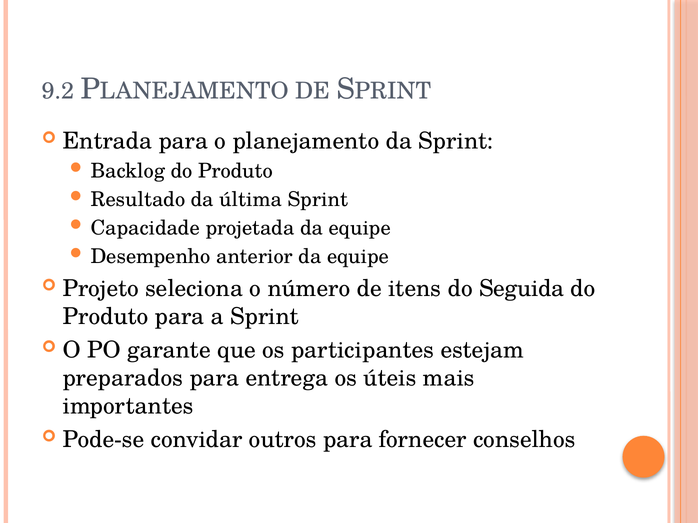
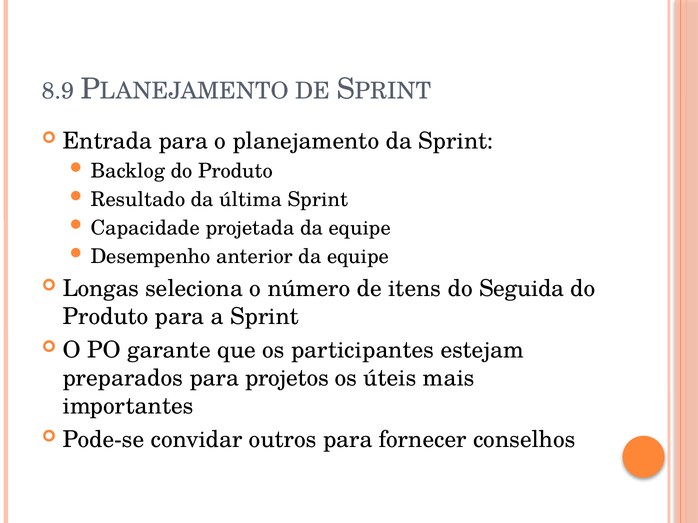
9.2: 9.2 -> 8.9
Projeto: Projeto -> Longas
entrega: entrega -> projetos
